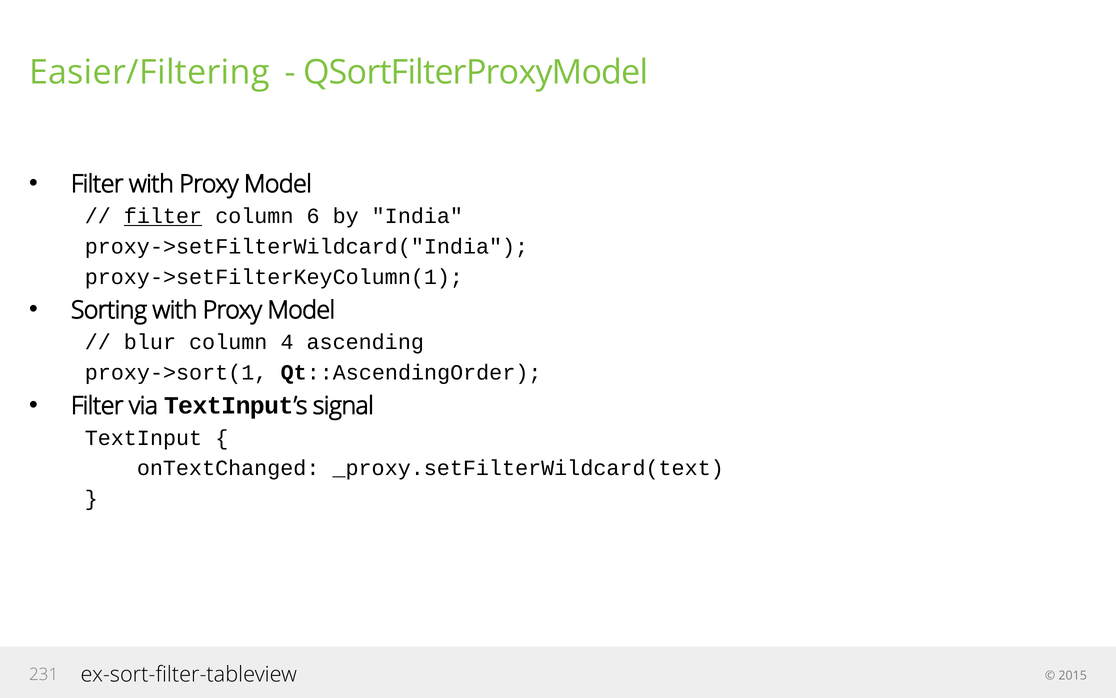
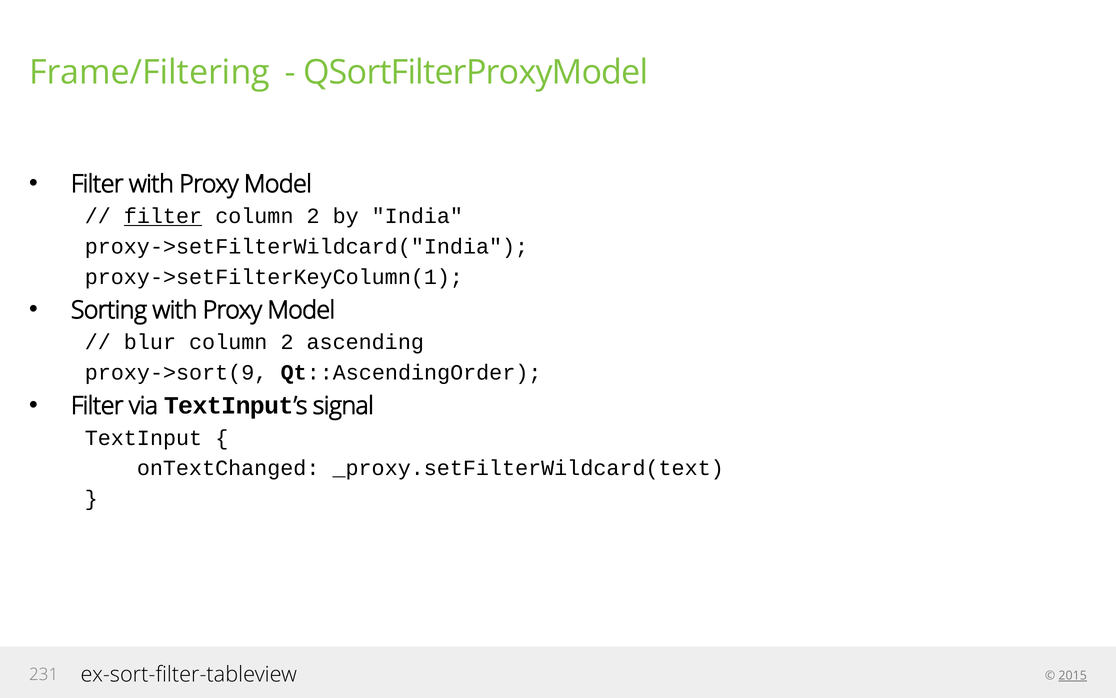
Easier/Filtering: Easier/Filtering -> Frame/Filtering
6 at (313, 216): 6 -> 2
4 at (287, 342): 4 -> 2
proxy->sort(1: proxy->sort(1 -> proxy->sort(9
2015 underline: none -> present
